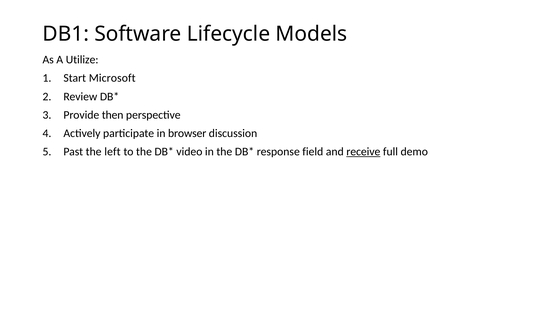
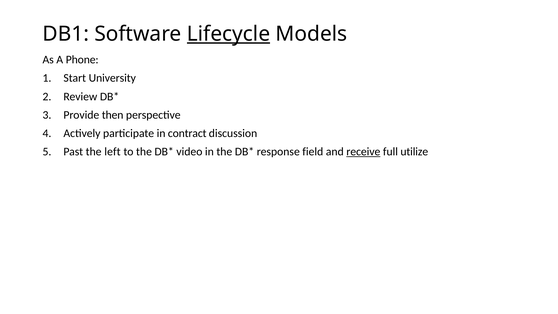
Lifecycle underline: none -> present
Utilize: Utilize -> Phone
Microsoft: Microsoft -> University
browser: browser -> contract
demo: demo -> utilize
